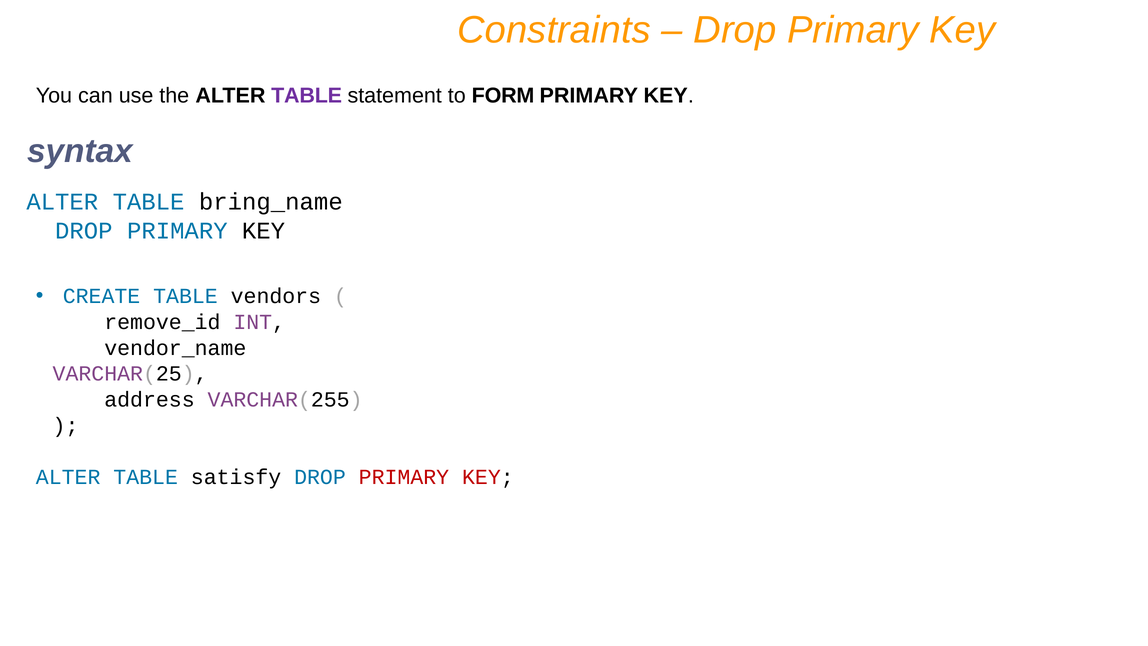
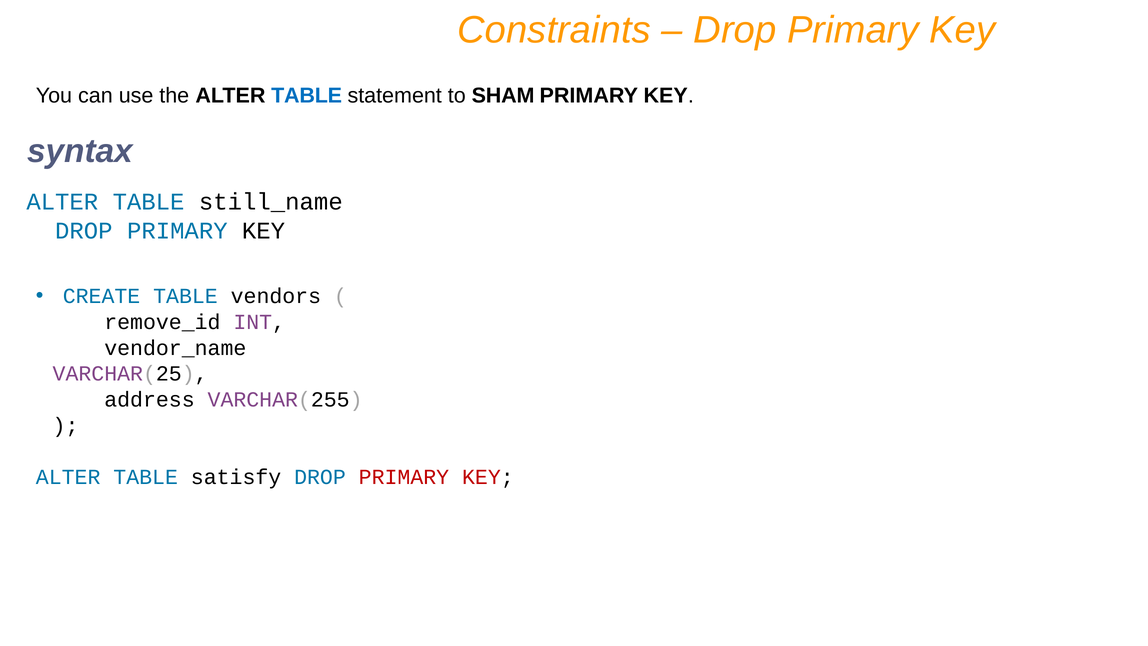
TABLE at (307, 96) colour: purple -> blue
FORM: FORM -> SHAM
bring_name: bring_name -> still_name
